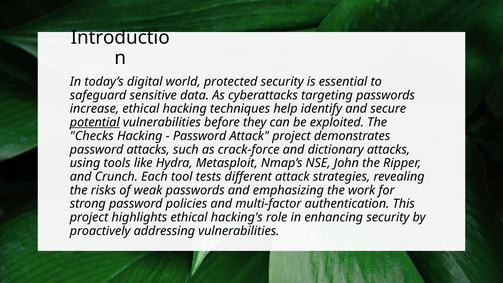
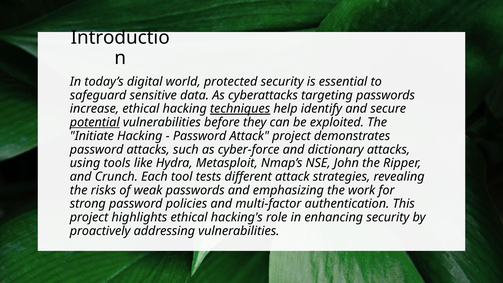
techniques underline: none -> present
Checks: Checks -> Initiate
crack-force: crack-force -> cyber-force
